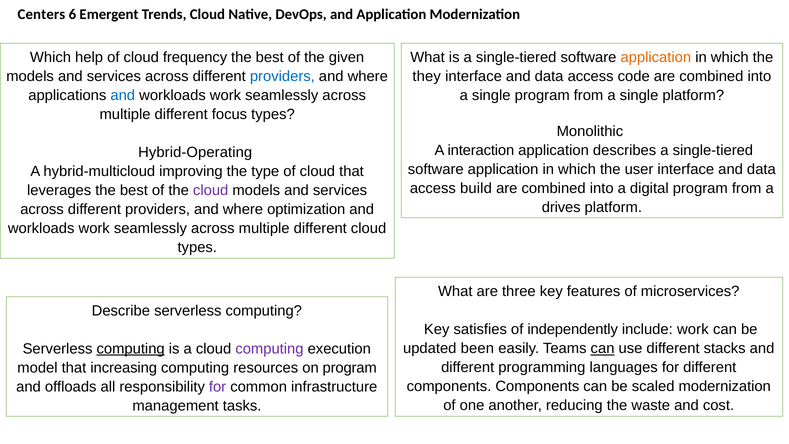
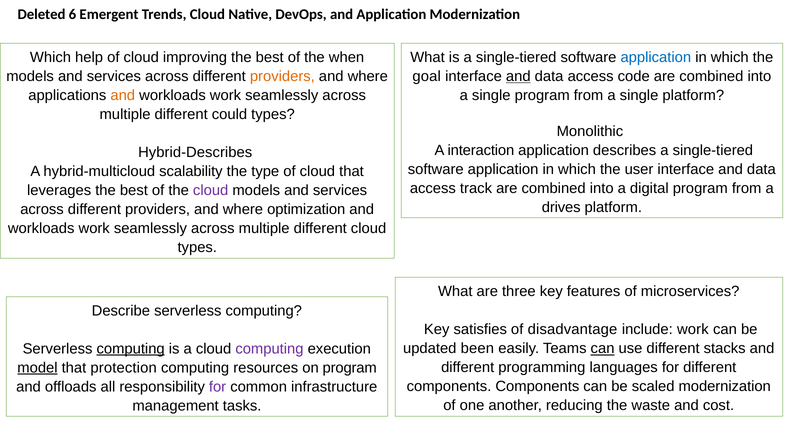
Centers: Centers -> Deleted
frequency: frequency -> improving
given: given -> when
application at (656, 57) colour: orange -> blue
providers at (282, 76) colour: blue -> orange
they: they -> goal
and at (518, 76) underline: none -> present
and at (123, 95) colour: blue -> orange
focus: focus -> could
Hybrid-Operating: Hybrid-Operating -> Hybrid-Describes
improving: improving -> scalability
build: build -> track
independently: independently -> disadvantage
model underline: none -> present
increasing: increasing -> protection
